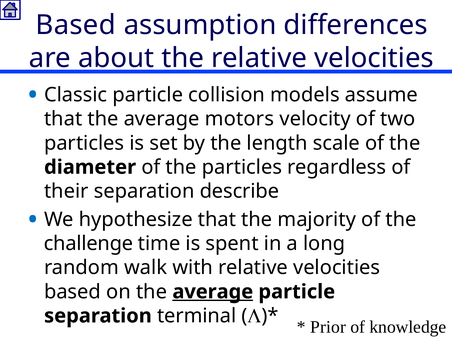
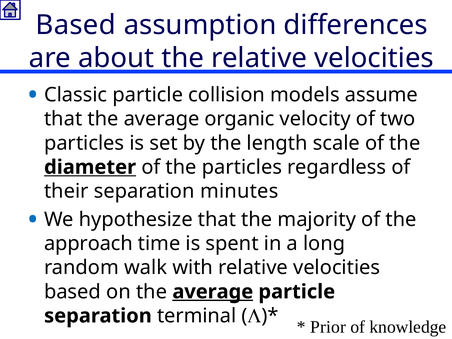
motors: motors -> organic
diameter underline: none -> present
describe: describe -> minutes
challenge: challenge -> approach
